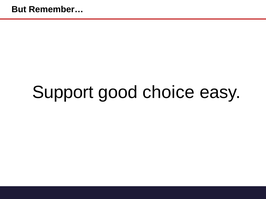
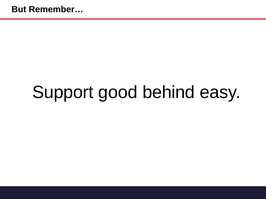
choice: choice -> behind
